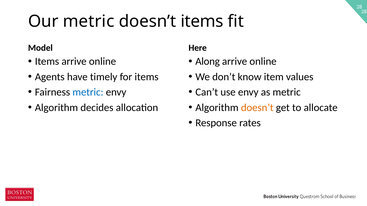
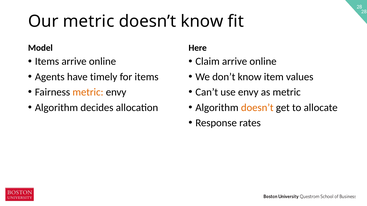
doesn’t items: items -> know
Along: Along -> Claim
metric at (88, 92) colour: blue -> orange
